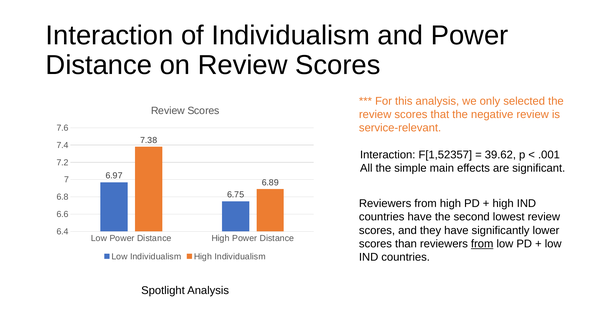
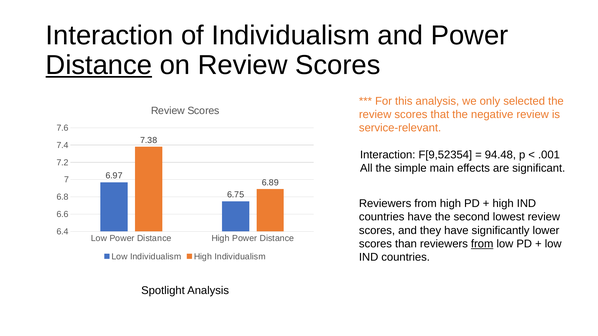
Distance at (99, 65) underline: none -> present
F[1,52357: F[1,52357 -> F[9,52354
39.62: 39.62 -> 94.48
